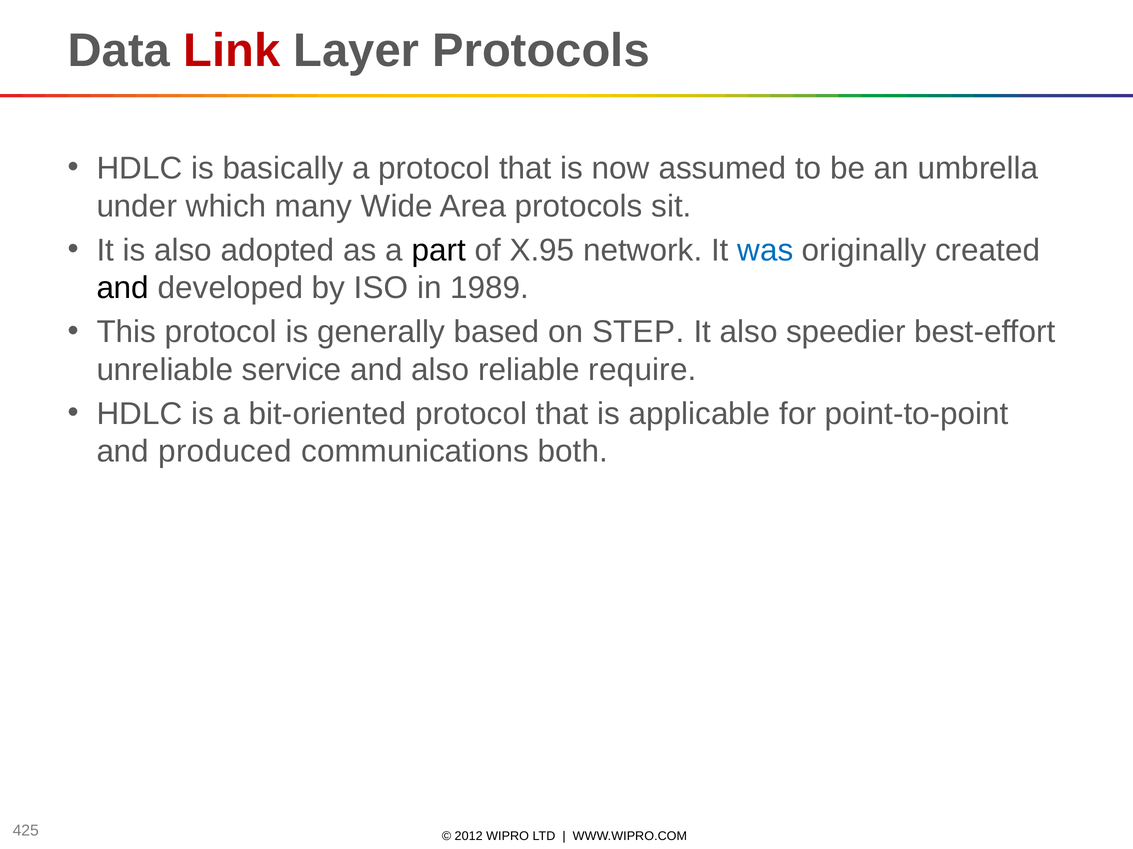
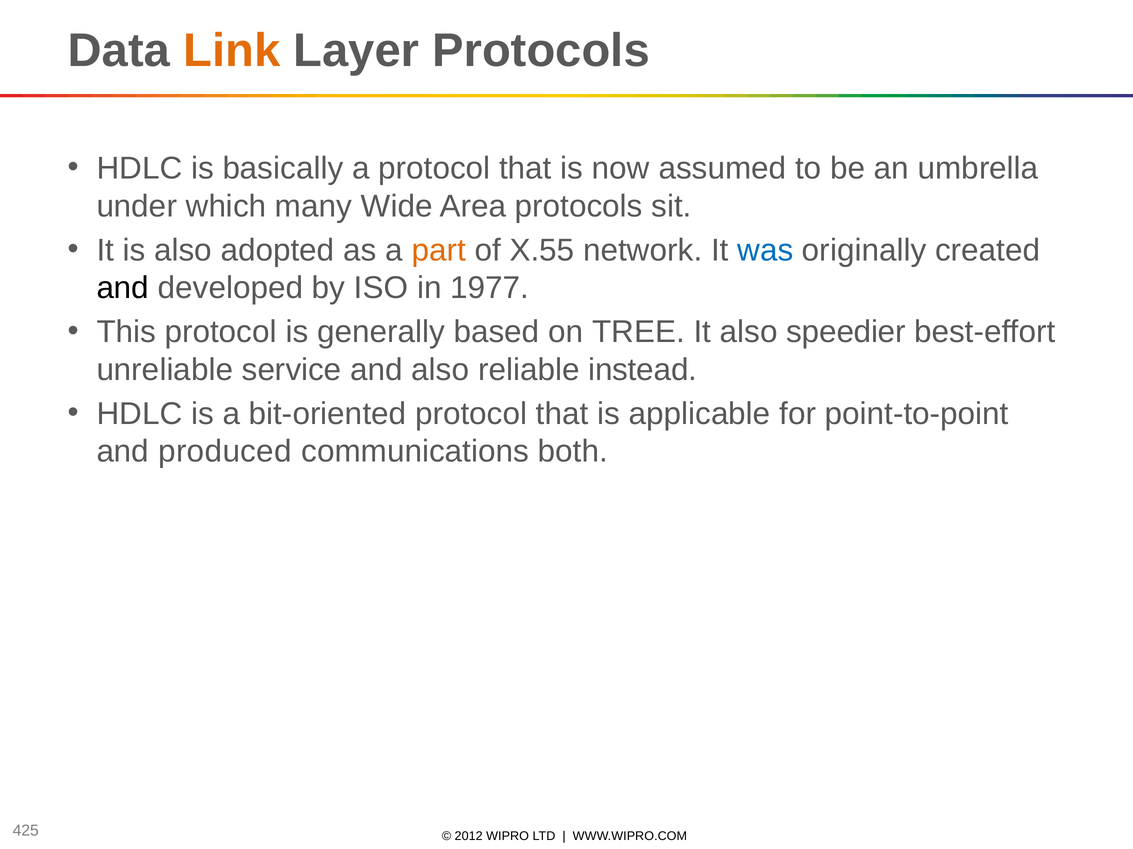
Link colour: red -> orange
part colour: black -> orange
X.95: X.95 -> X.55
1989: 1989 -> 1977
STEP: STEP -> TREE
require: require -> instead
